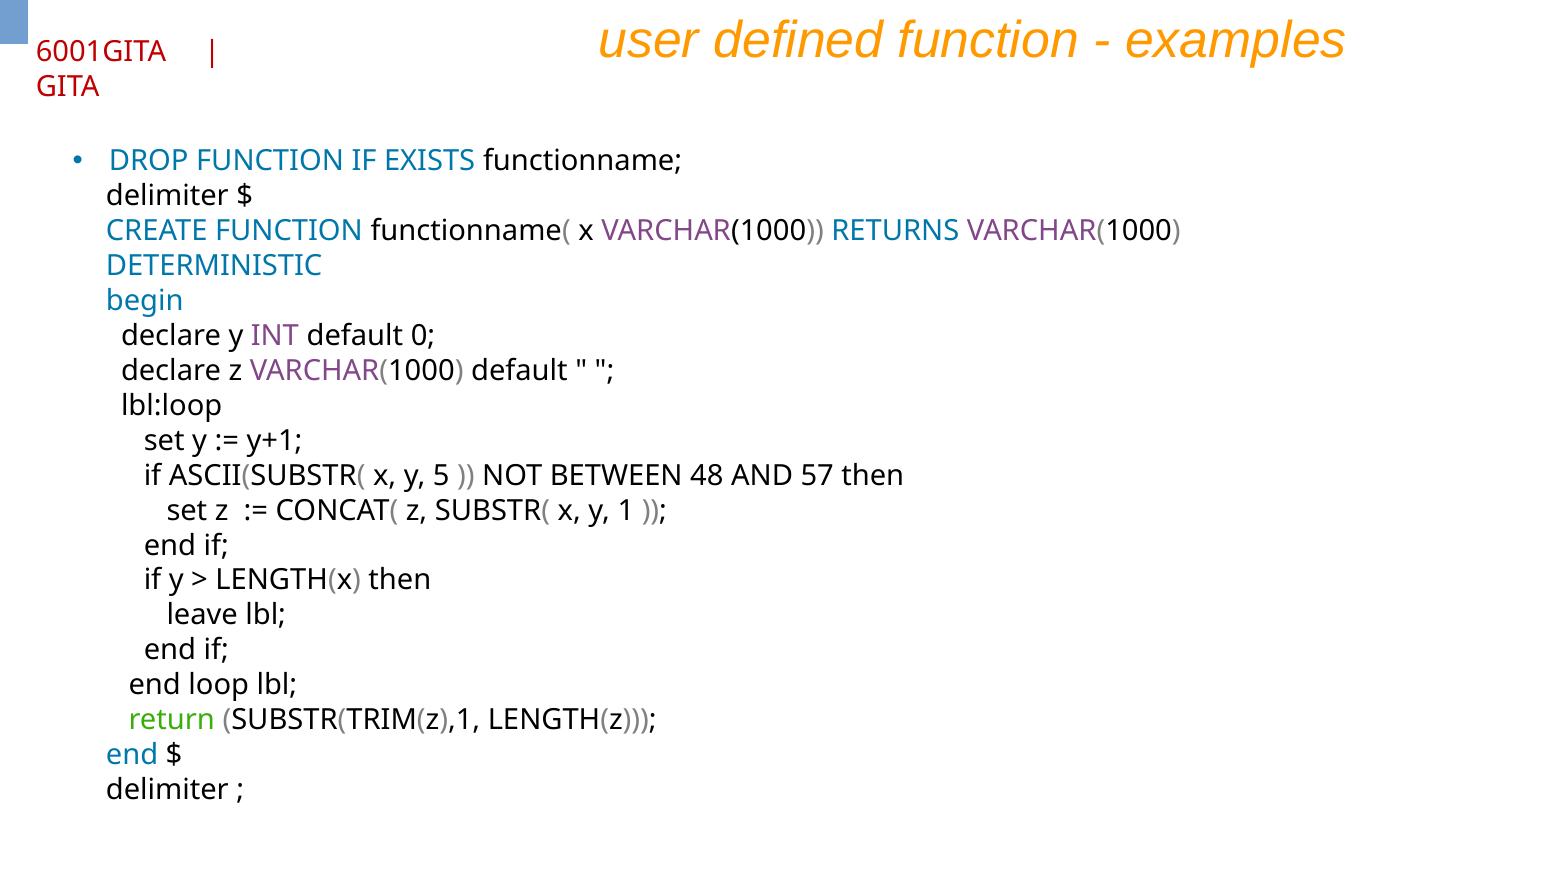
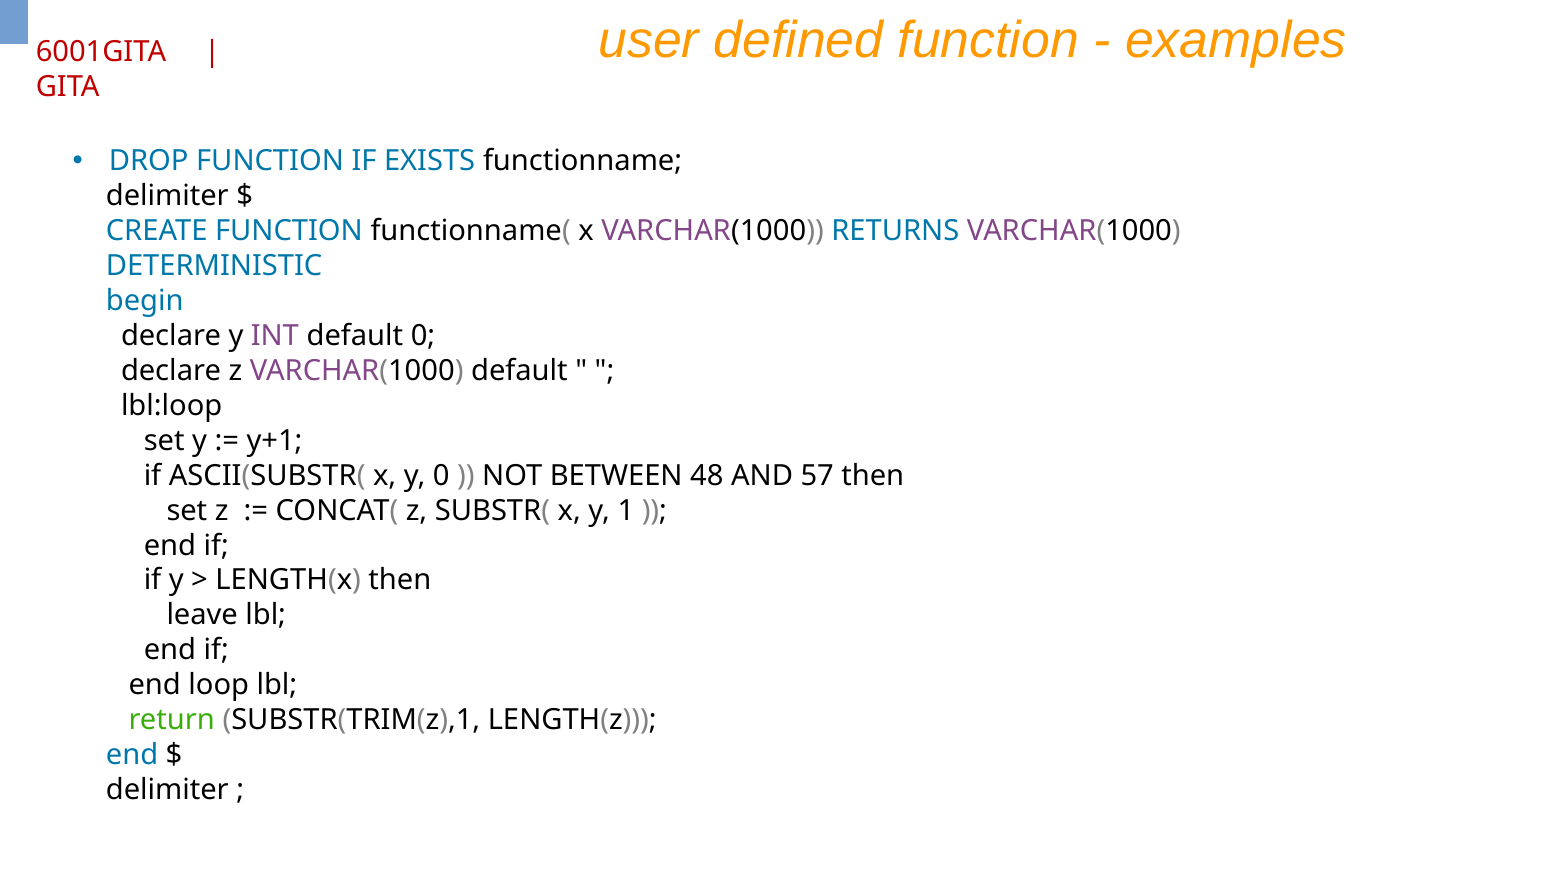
y 5: 5 -> 0
